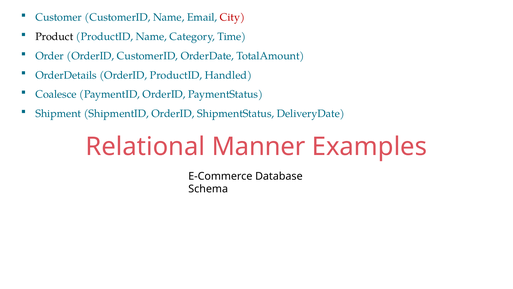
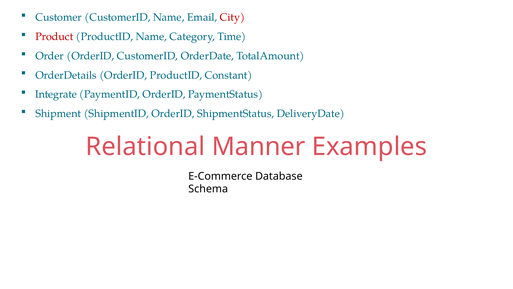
Product colour: black -> red
Handled: Handled -> Constant
Coalesce: Coalesce -> Integrate
